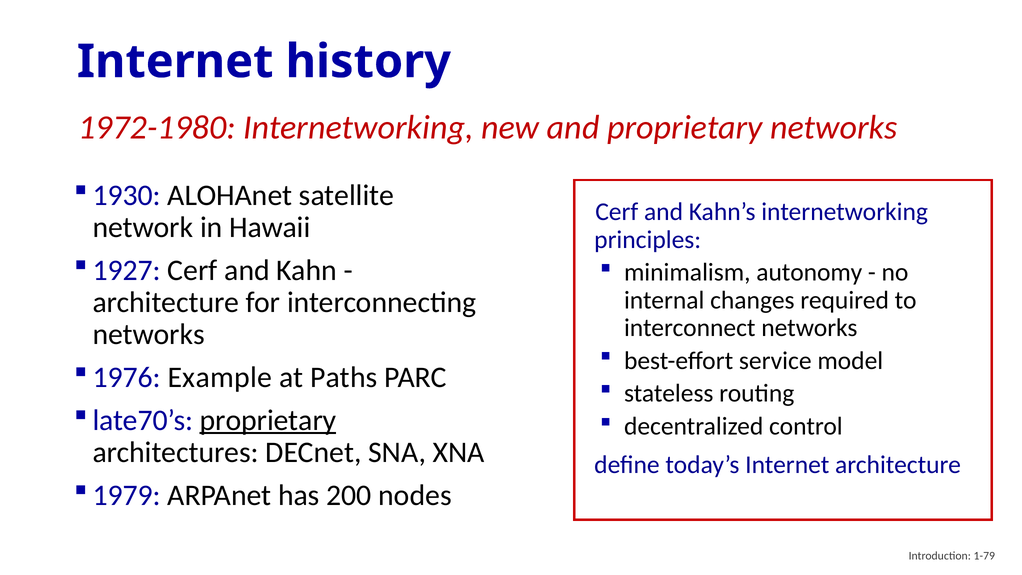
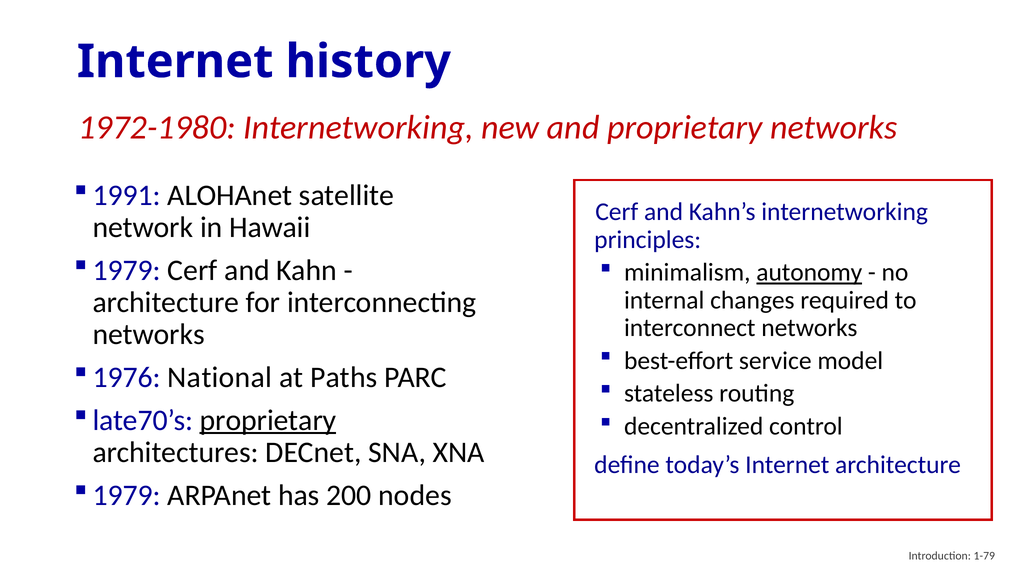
1930: 1930 -> 1991
1927 at (127, 270): 1927 -> 1979
autonomy underline: none -> present
Example: Example -> National
